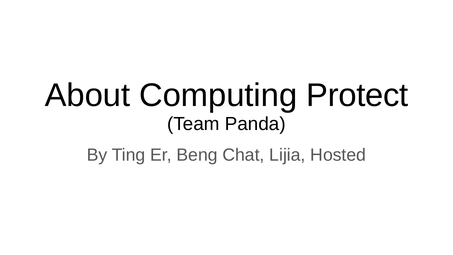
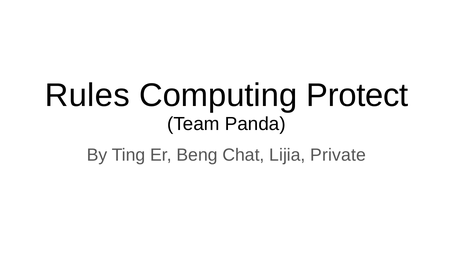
About: About -> Rules
Hosted: Hosted -> Private
